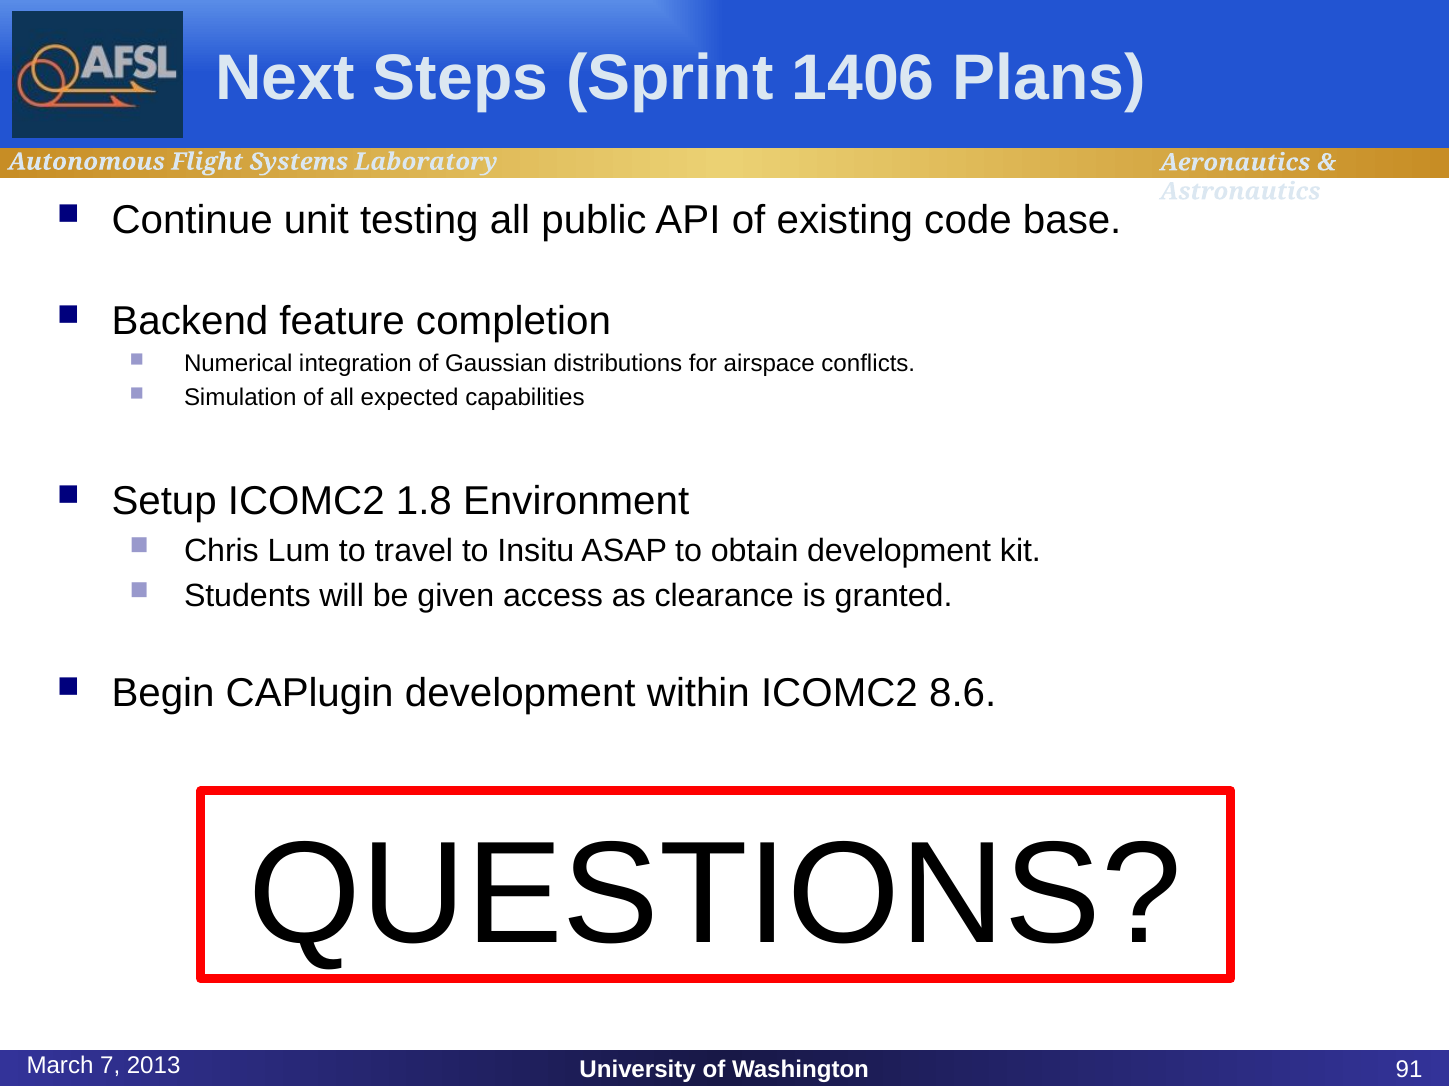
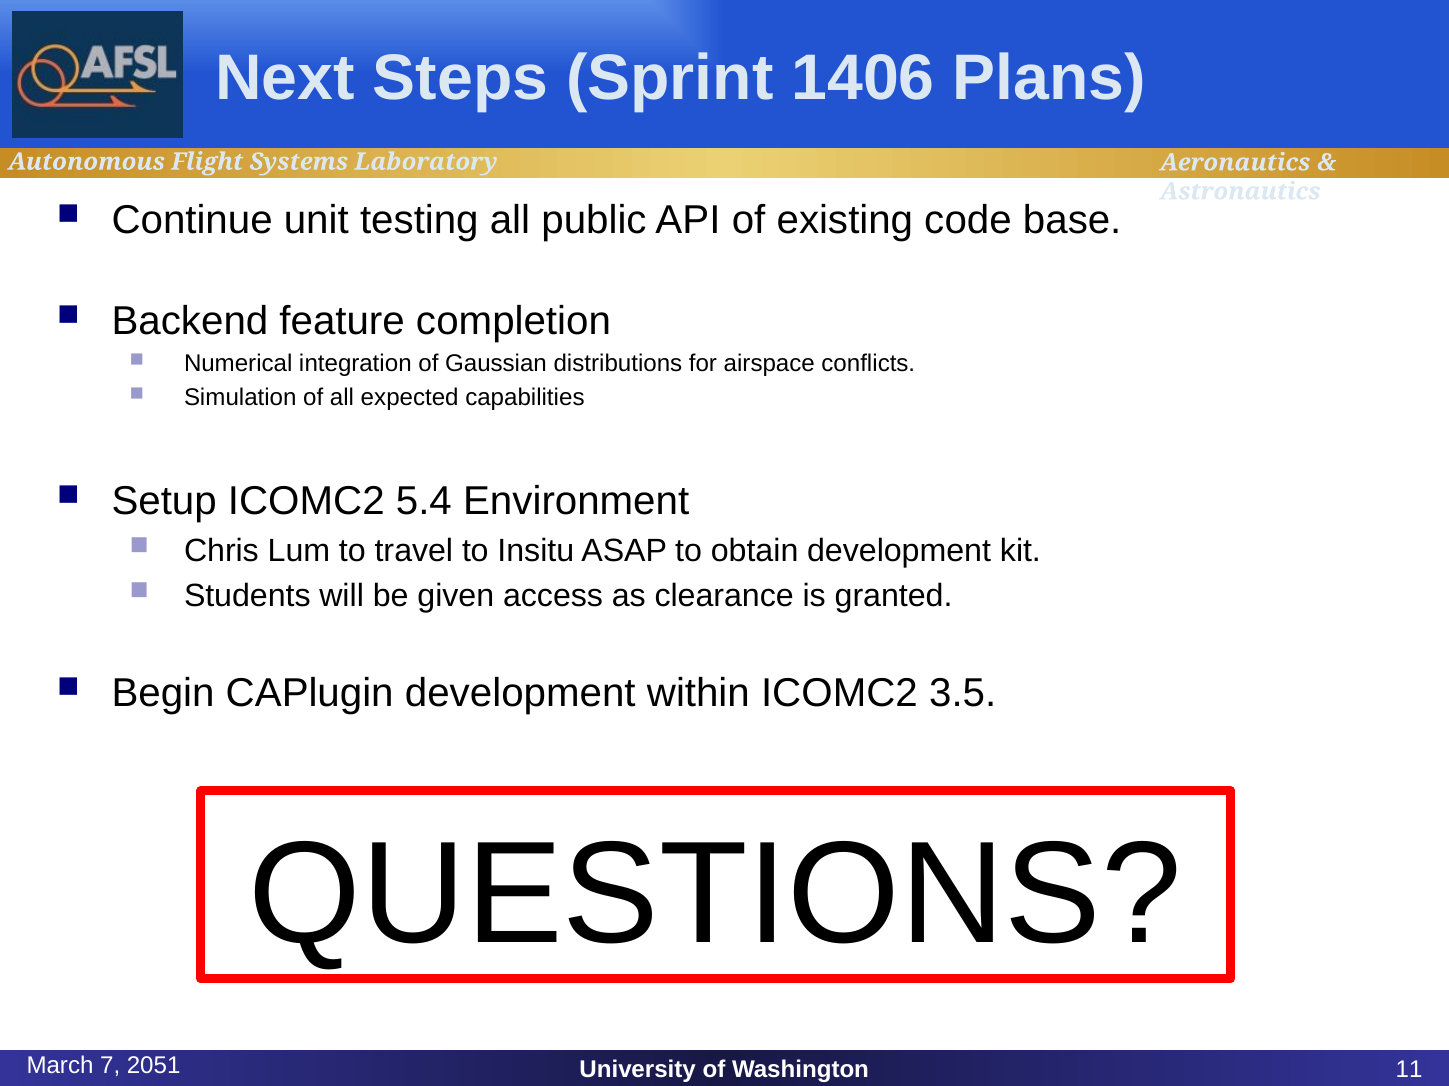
1.8: 1.8 -> 5.4
8.6: 8.6 -> 3.5
2013: 2013 -> 2051
91: 91 -> 11
